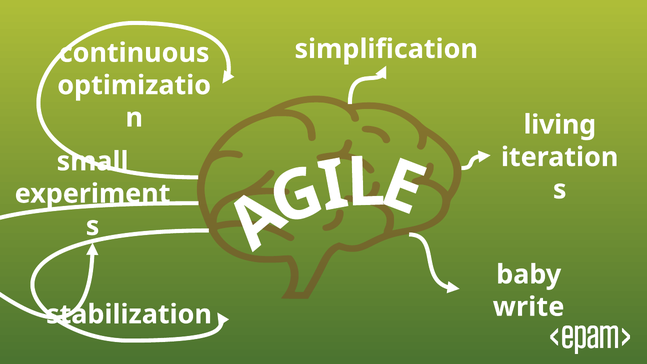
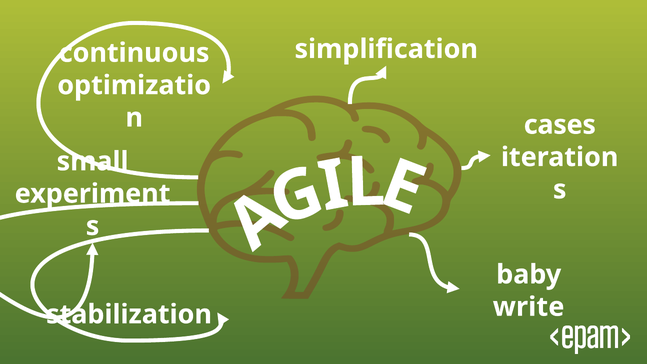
living: living -> cases
